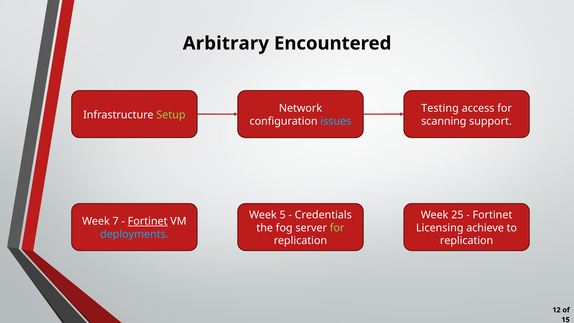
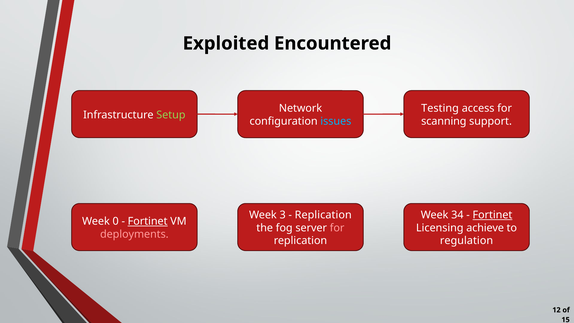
Arbitrary: Arbitrary -> Exploited
5: 5 -> 3
Credentials at (323, 215): Credentials -> Replication
25: 25 -> 34
Fortinet at (492, 215) underline: none -> present
7: 7 -> 0
for at (337, 228) colour: light green -> pink
deployments colour: light blue -> pink
replication at (467, 241): replication -> regulation
